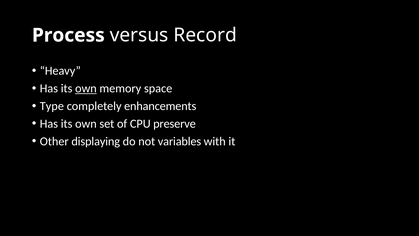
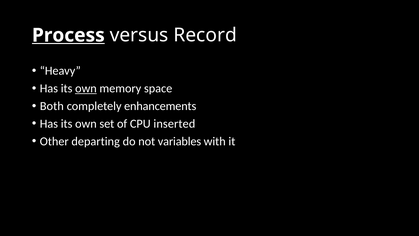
Process underline: none -> present
Type: Type -> Both
preserve: preserve -> inserted
displaying: displaying -> departing
